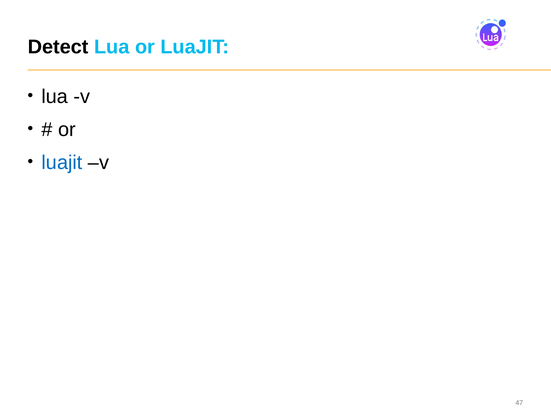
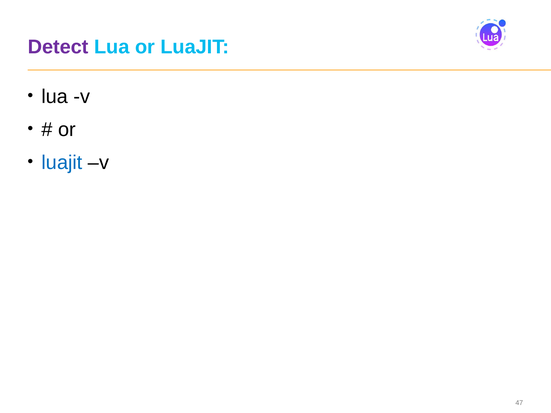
Detect colour: black -> purple
